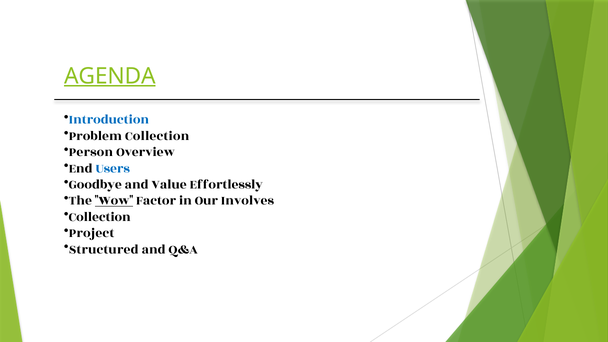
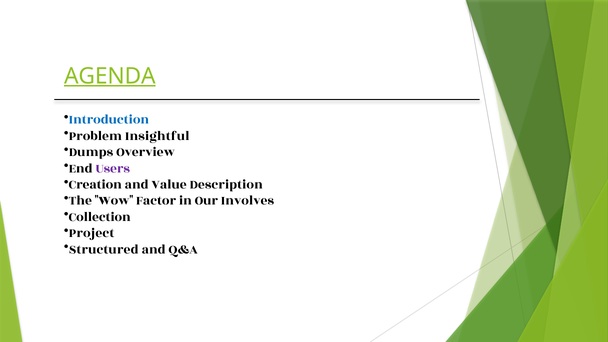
Problem Collection: Collection -> Insightful
Person: Person -> Dumps
Users colour: blue -> purple
Goodbye: Goodbye -> Creation
Effortlessly: Effortlessly -> Description
Wow underline: present -> none
